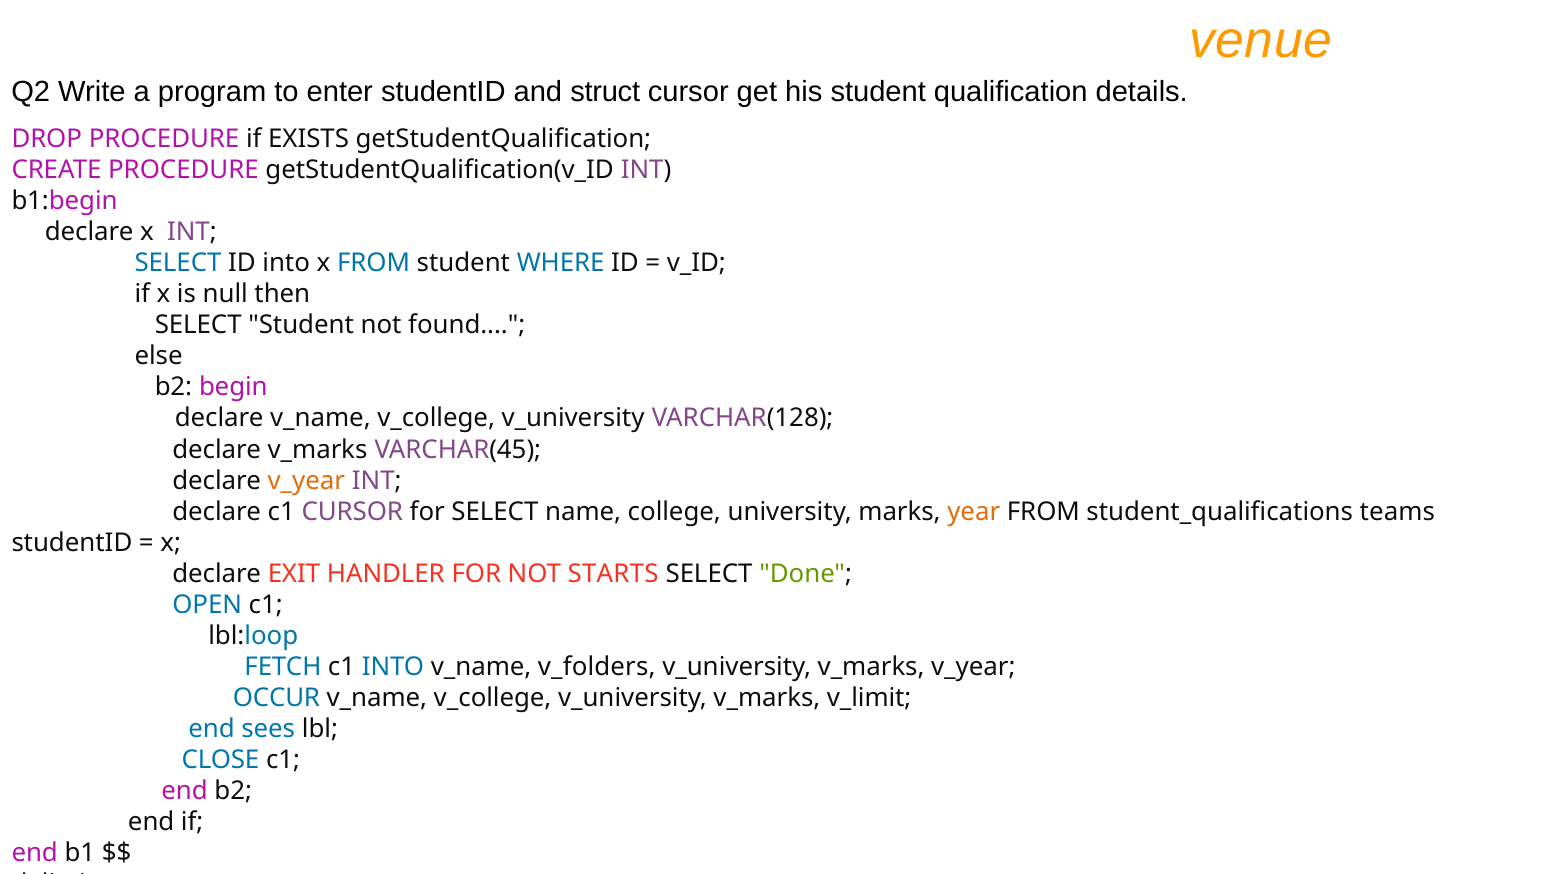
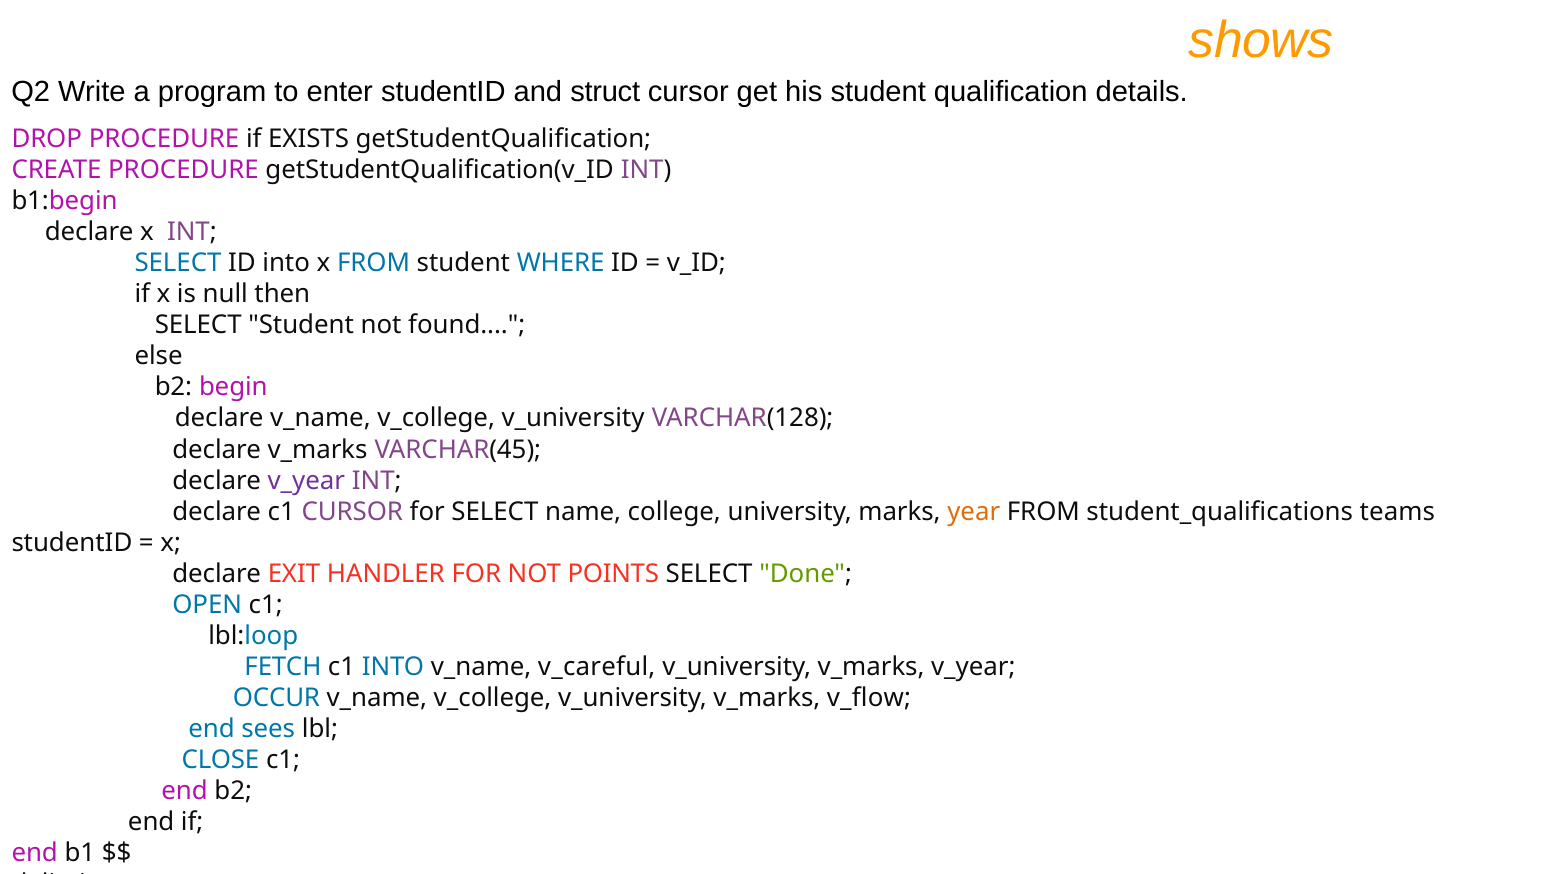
venue: venue -> shows
v_year at (306, 480) colour: orange -> purple
STARTS: STARTS -> POINTS
v_folders: v_folders -> v_careful
v_limit: v_limit -> v_flow
